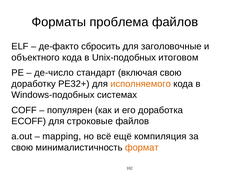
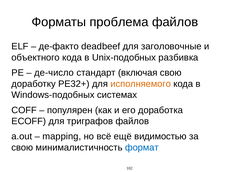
сбросить: сбросить -> deadbeef
итоговом: итоговом -> разбивка
строковые: строковые -> триграфов
компиляция: компиляция -> видимостью
формат colour: orange -> blue
